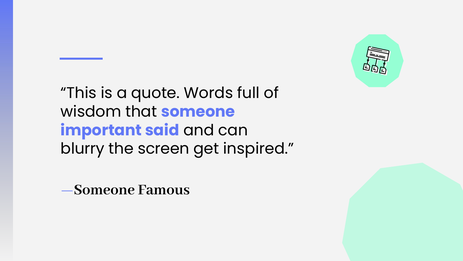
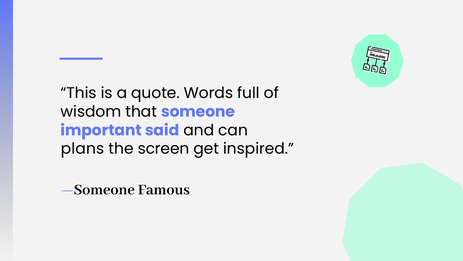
blurry: blurry -> plans
